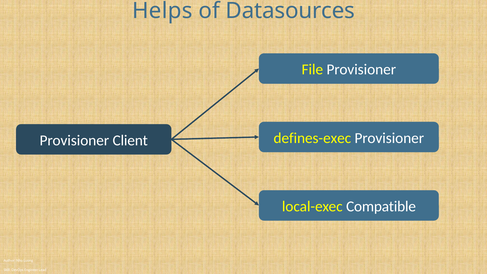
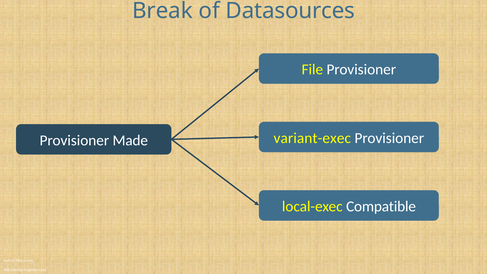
Helps: Helps -> Break
defines-exec: defines-exec -> variant-exec
Client: Client -> Made
